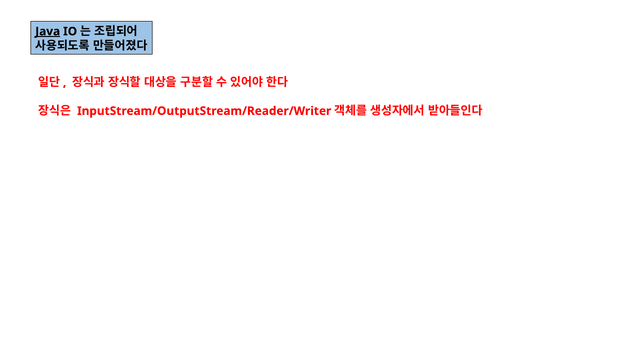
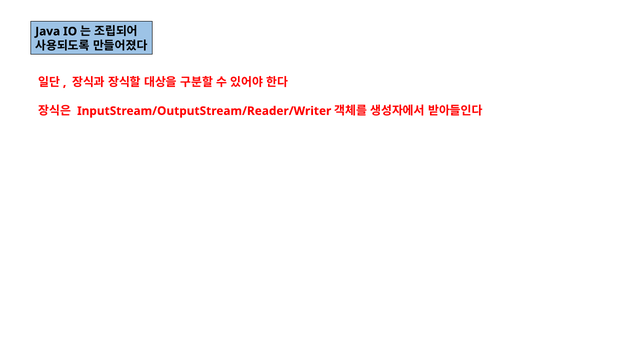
Java underline: present -> none
